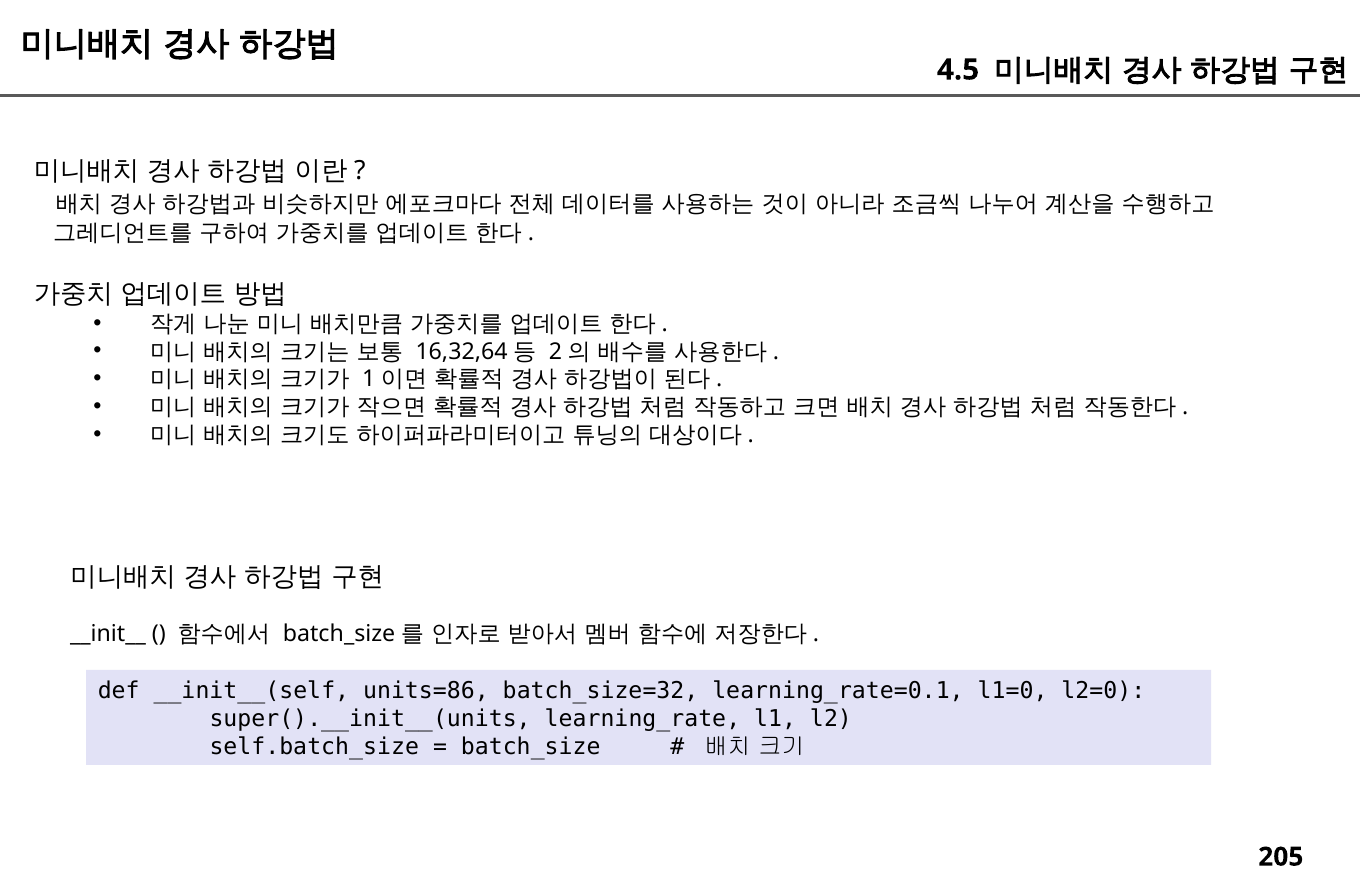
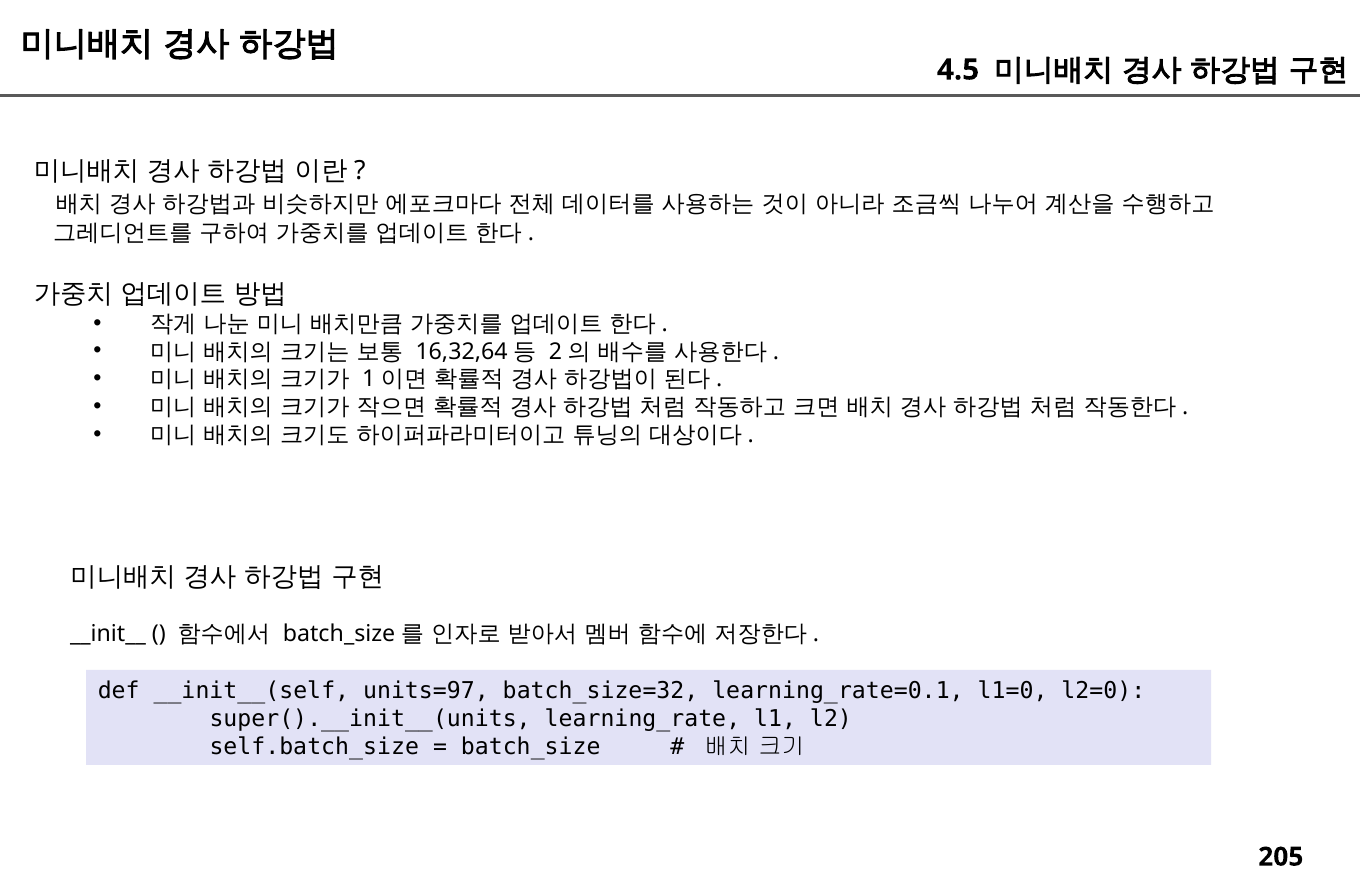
units=86: units=86 -> units=97
